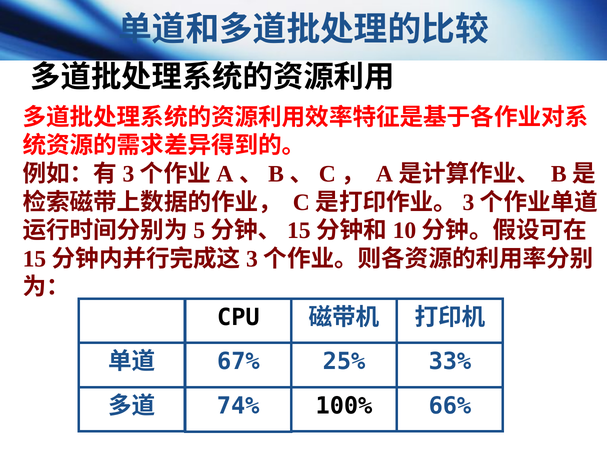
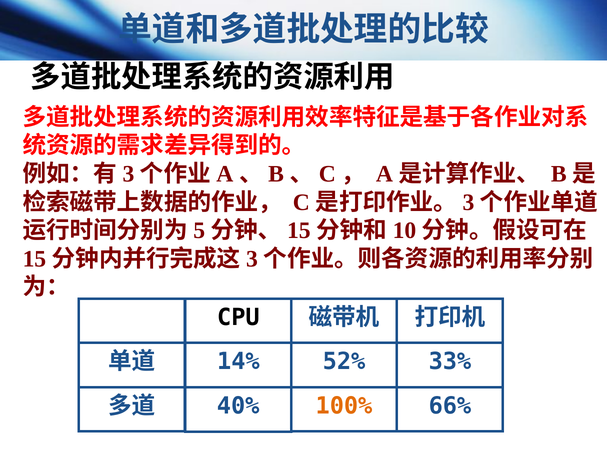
25%: 25% -> 52%
67%: 67% -> 14%
100% colour: black -> orange
74%: 74% -> 40%
